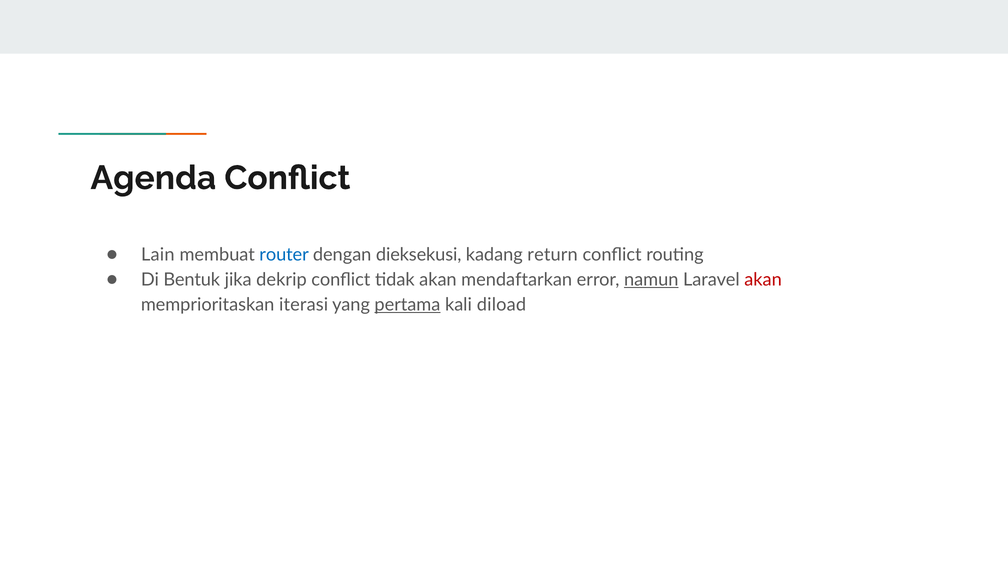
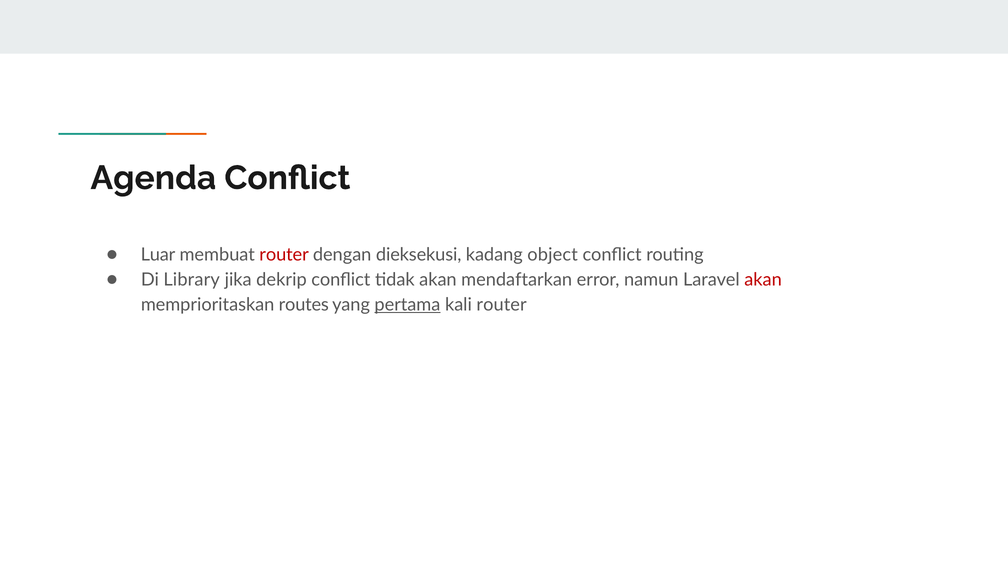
Lain: Lain -> Luar
router at (284, 255) colour: blue -> red
return: return -> object
Bentuk: Bentuk -> Library
namun underline: present -> none
iterasi: iterasi -> routes
kali diload: diload -> router
